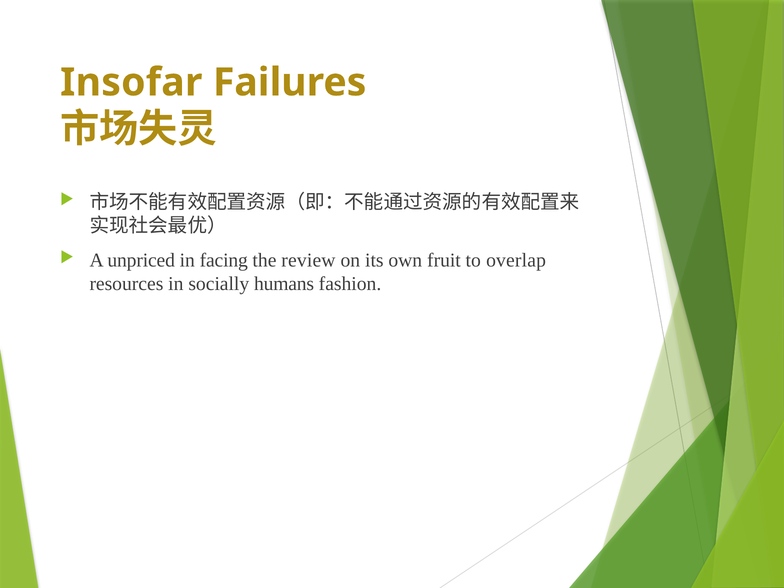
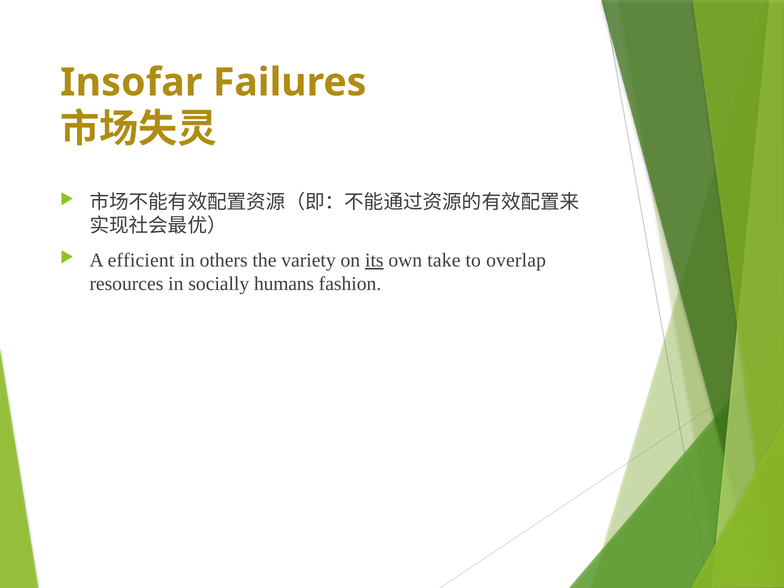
unpriced: unpriced -> efficient
facing: facing -> others
review: review -> variety
its underline: none -> present
fruit: fruit -> take
